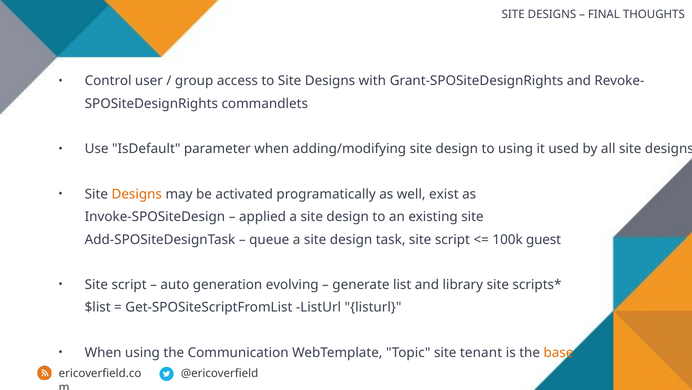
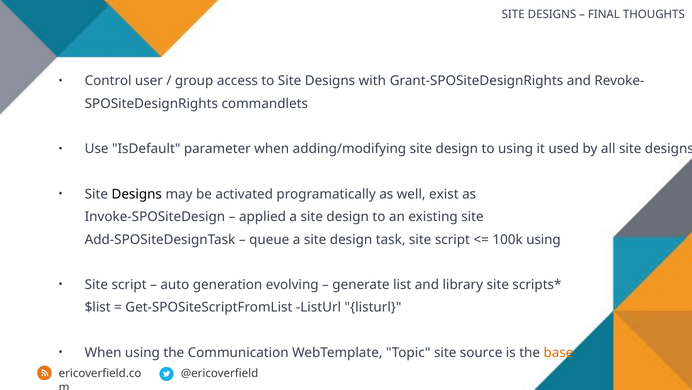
Designs at (137, 194) colour: orange -> black
100k guest: guest -> using
tenant: tenant -> source
